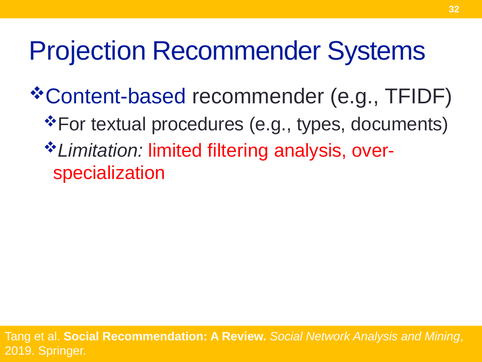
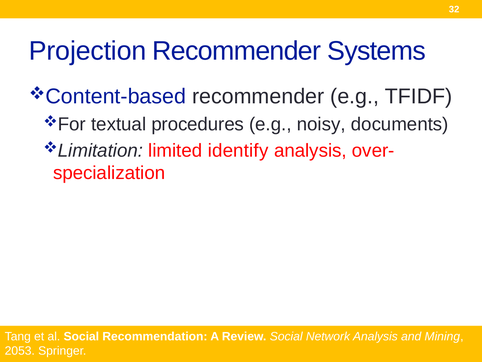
types: types -> noisy
filtering: filtering -> identify
2019: 2019 -> 2053
